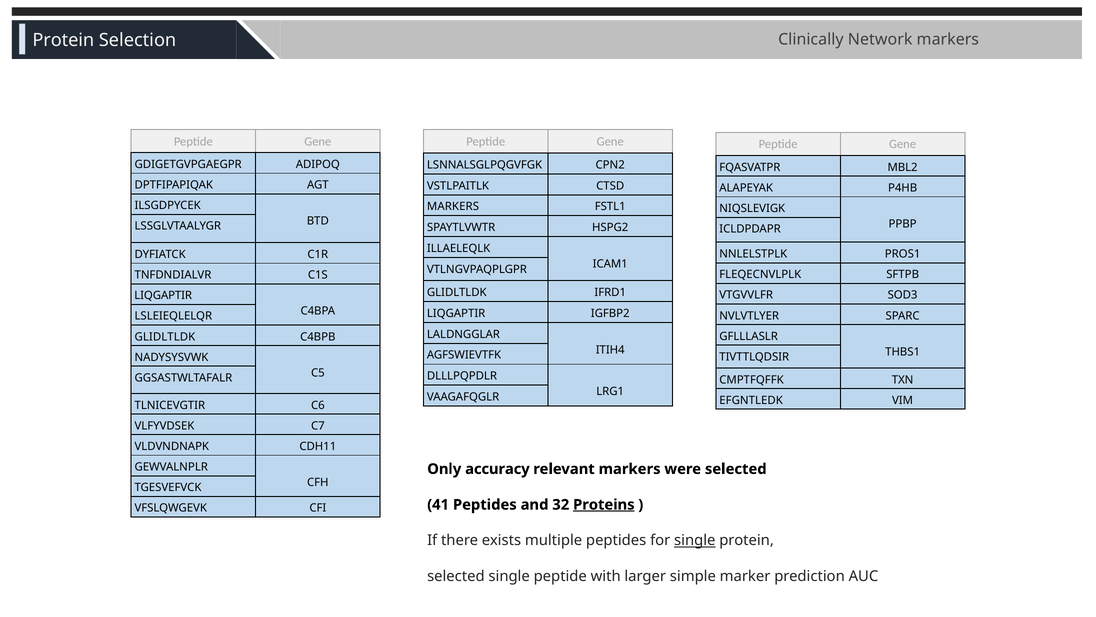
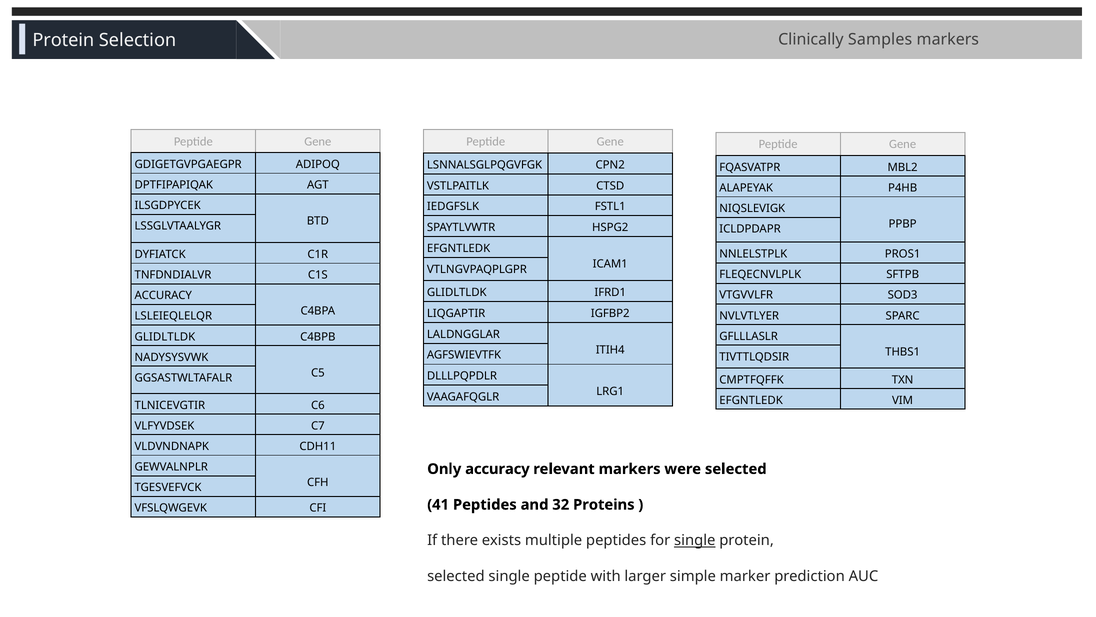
Network: Network -> Samples
MARKERS at (453, 206): MARKERS -> IEDGFSLK
ILLAELEQLK at (459, 248): ILLAELEQLK -> EFGNTLEDK
LIQGAPTIR at (163, 295): LIQGAPTIR -> ACCURACY
Proteins underline: present -> none
